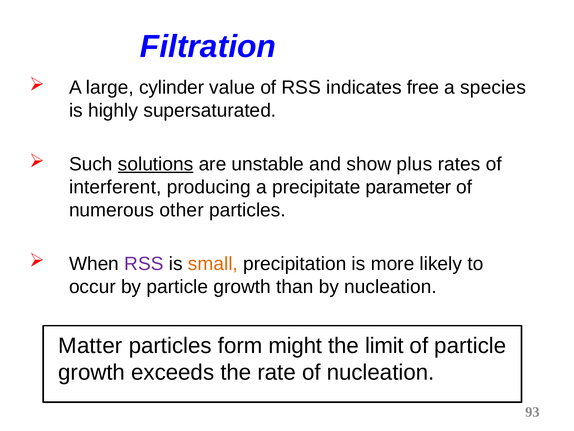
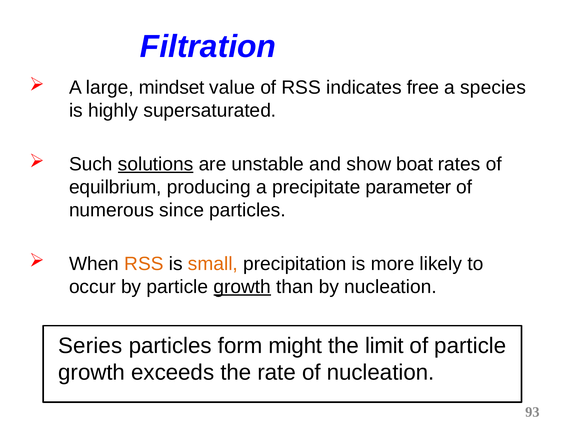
cylinder: cylinder -> mindset
plus: plus -> boat
interferent: interferent -> equilbrium
other: other -> since
RSS at (144, 263) colour: purple -> orange
growth at (242, 286) underline: none -> present
Matter: Matter -> Series
